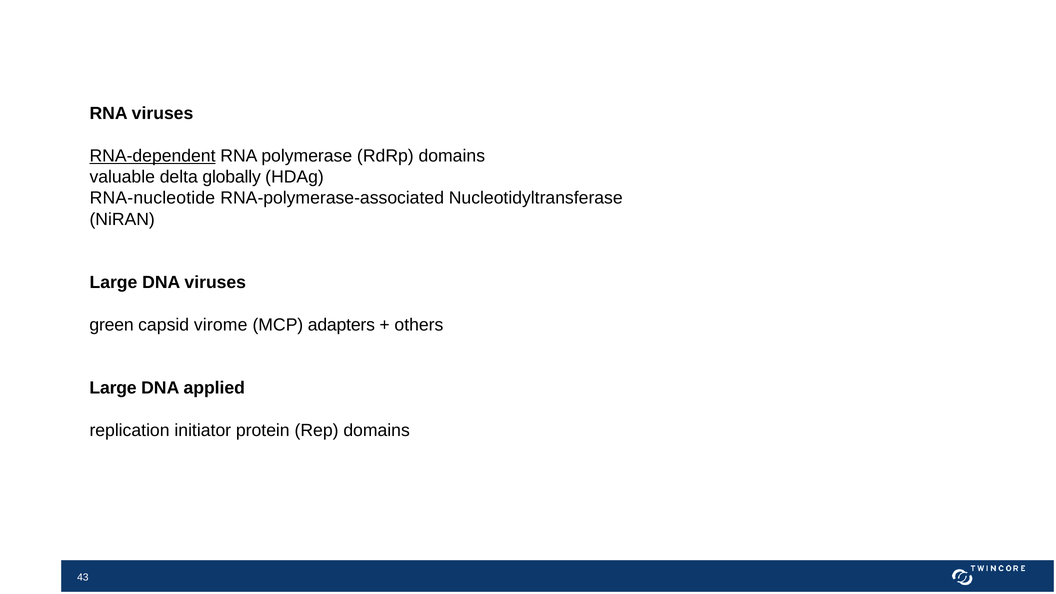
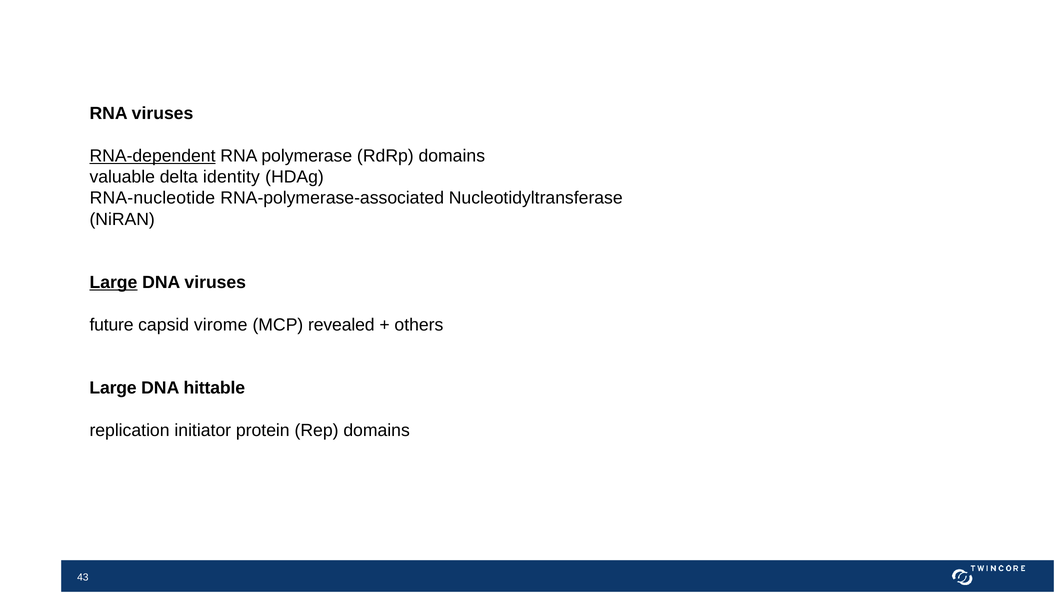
globally: globally -> identity
Large at (113, 283) underline: none -> present
green: green -> future
adapters: adapters -> revealed
applied: applied -> hittable
